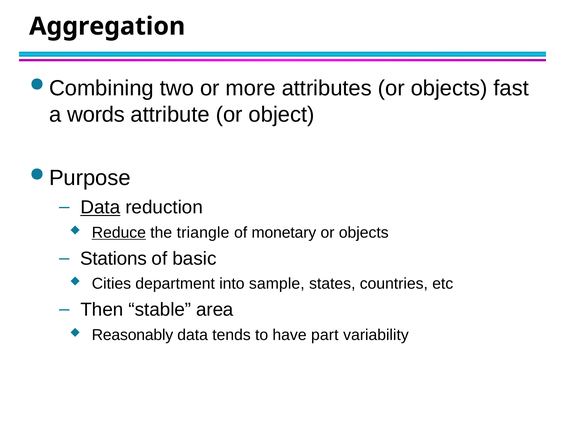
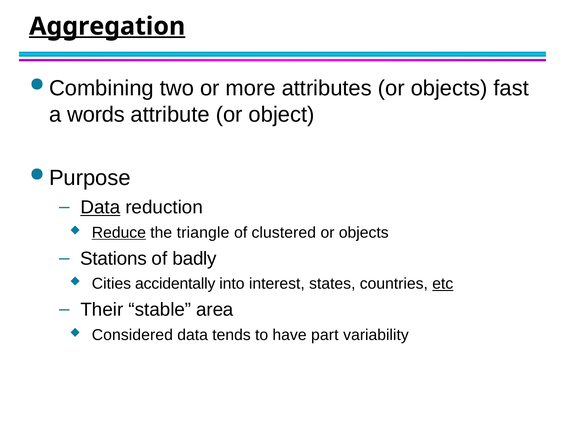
Aggregation underline: none -> present
monetary: monetary -> clustered
basic: basic -> badly
department: department -> accidentally
sample: sample -> interest
etc underline: none -> present
Then: Then -> Their
Reasonably: Reasonably -> Considered
